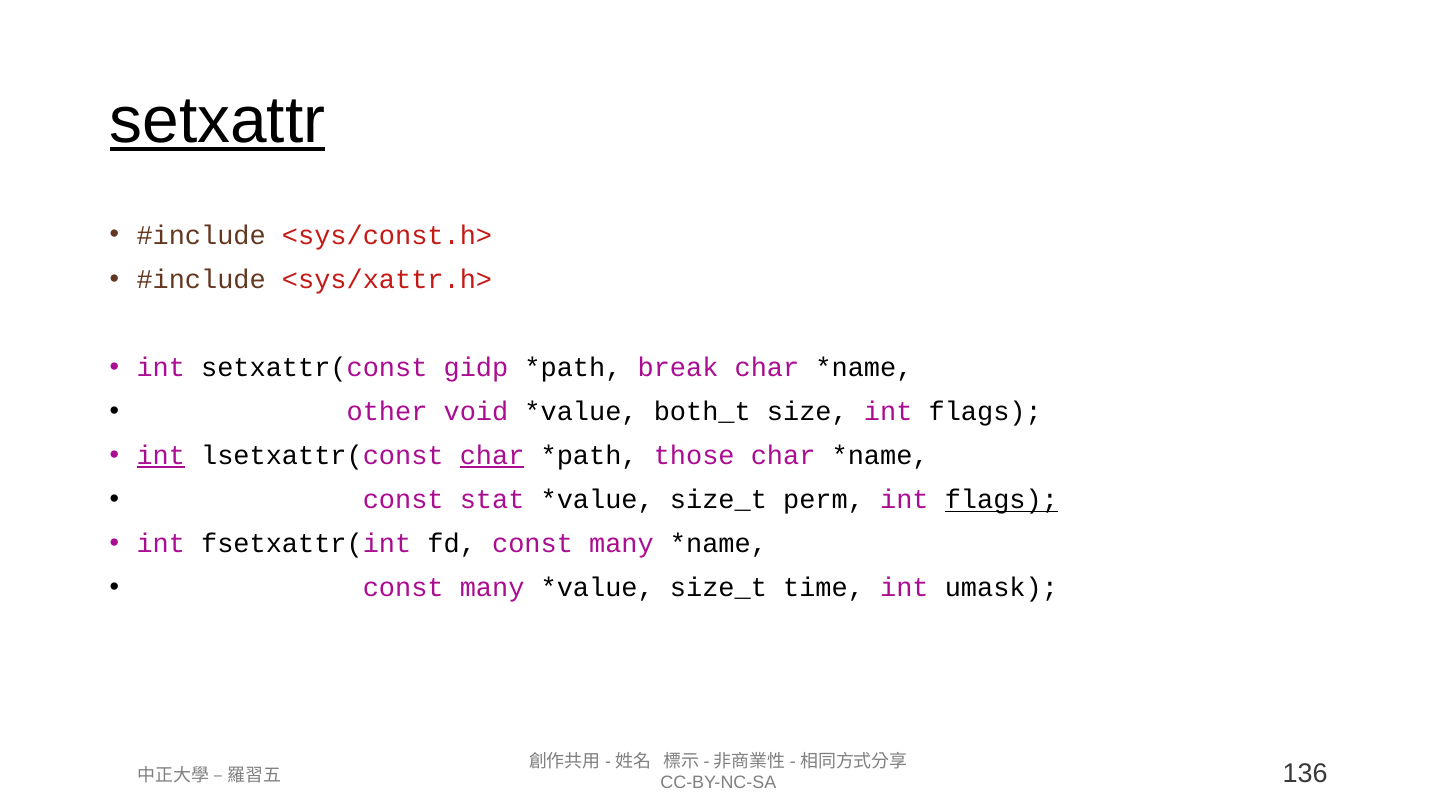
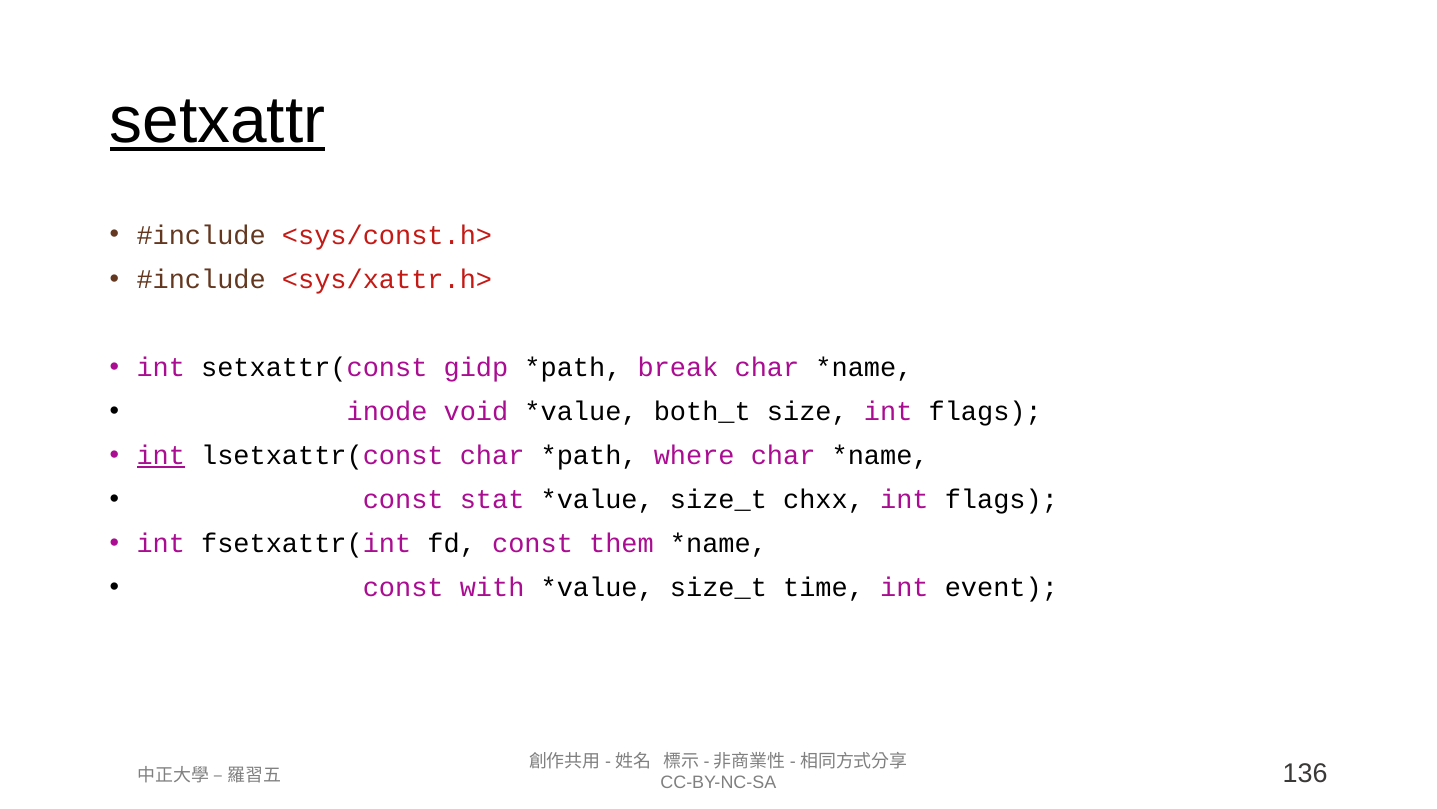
other: other -> inode
char at (492, 455) underline: present -> none
those: those -> where
perm: perm -> chxx
flags at (1001, 499) underline: present -> none
fd const many: many -> them
many at (492, 588): many -> with
umask: umask -> event
